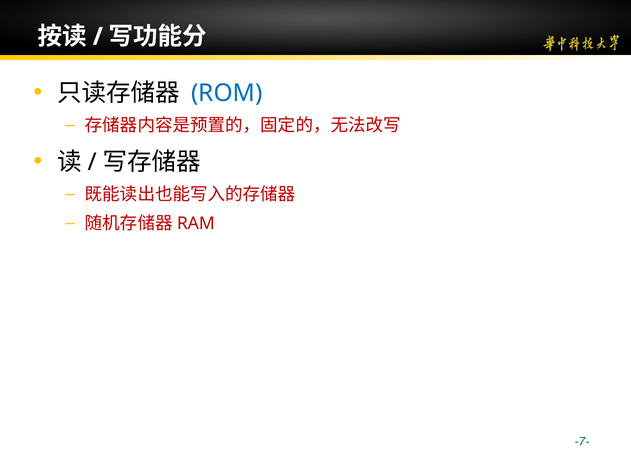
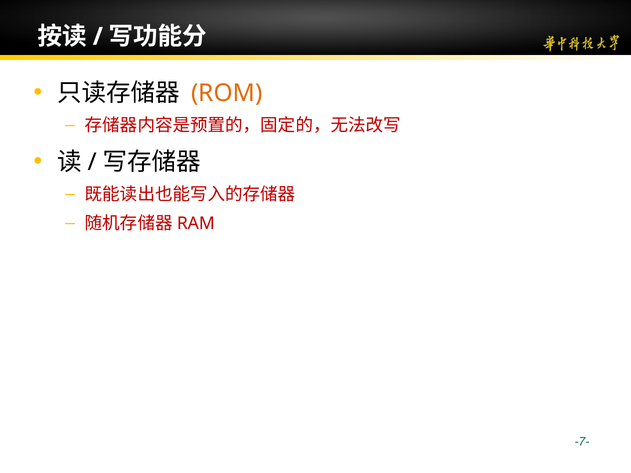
ROM colour: blue -> orange
